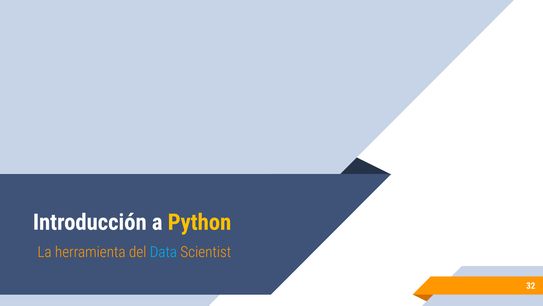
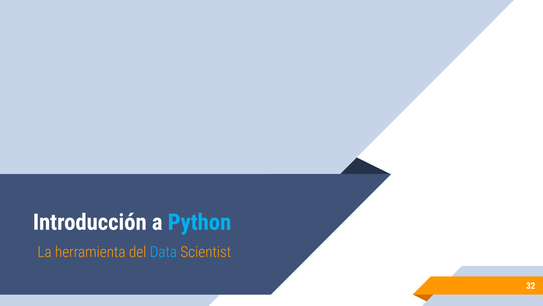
Python colour: yellow -> light blue
